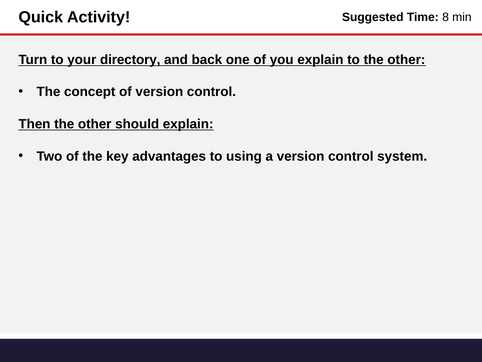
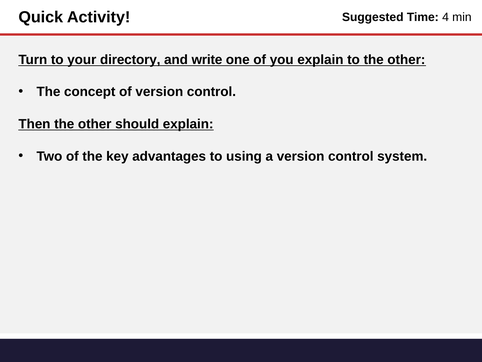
8: 8 -> 4
back: back -> write
